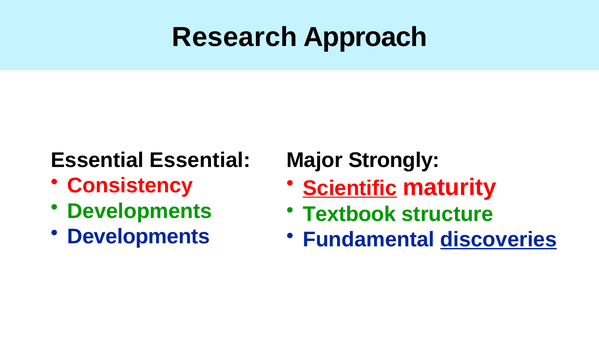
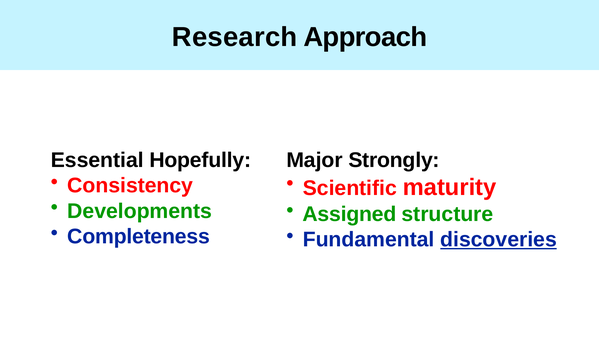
Essential Essential: Essential -> Hopefully
Scientific underline: present -> none
Textbook: Textbook -> Assigned
Developments at (139, 236): Developments -> Completeness
